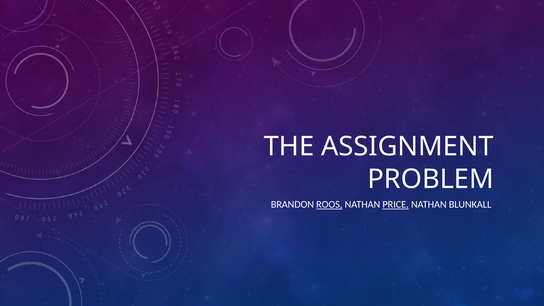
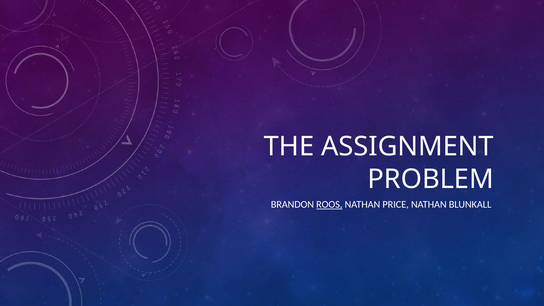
PRICE underline: present -> none
